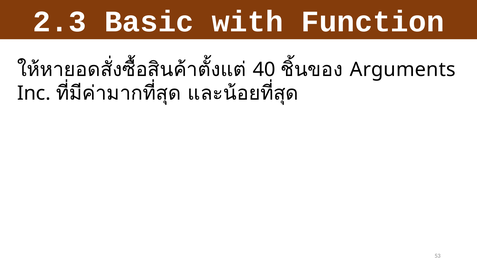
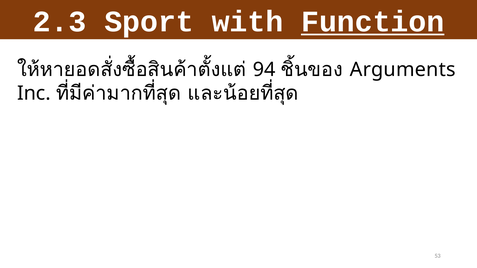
Basic: Basic -> Sport
Function underline: none -> present
40: 40 -> 94
